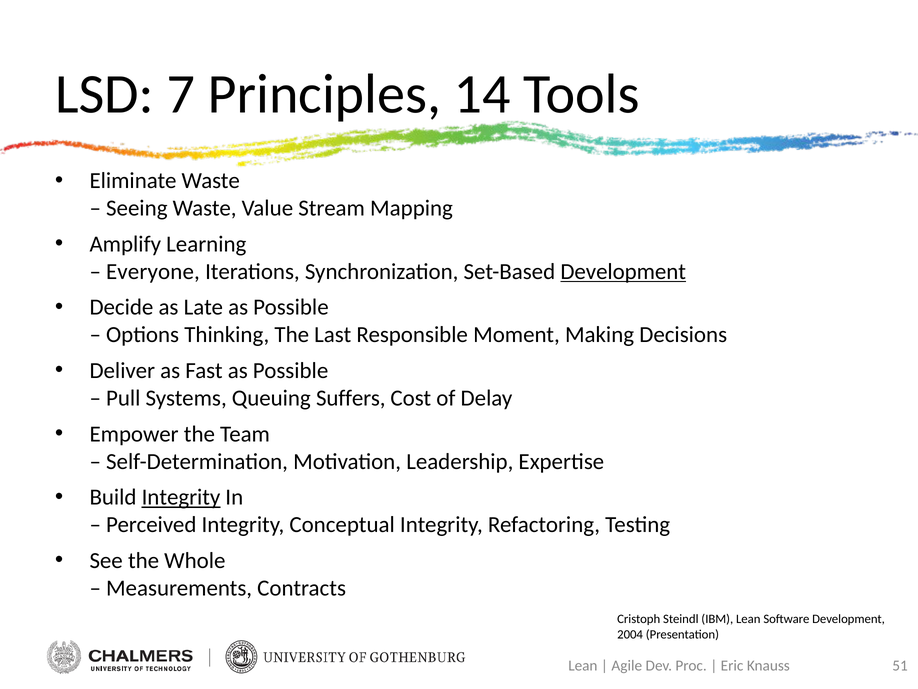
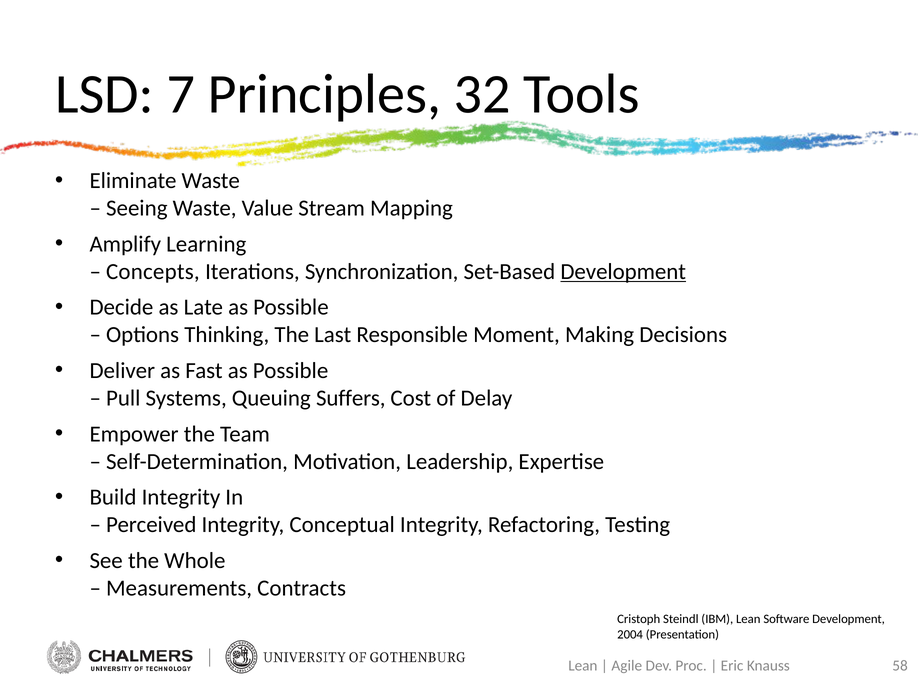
14: 14 -> 32
Everyone: Everyone -> Concepts
Integrity at (181, 497) underline: present -> none
51: 51 -> 58
